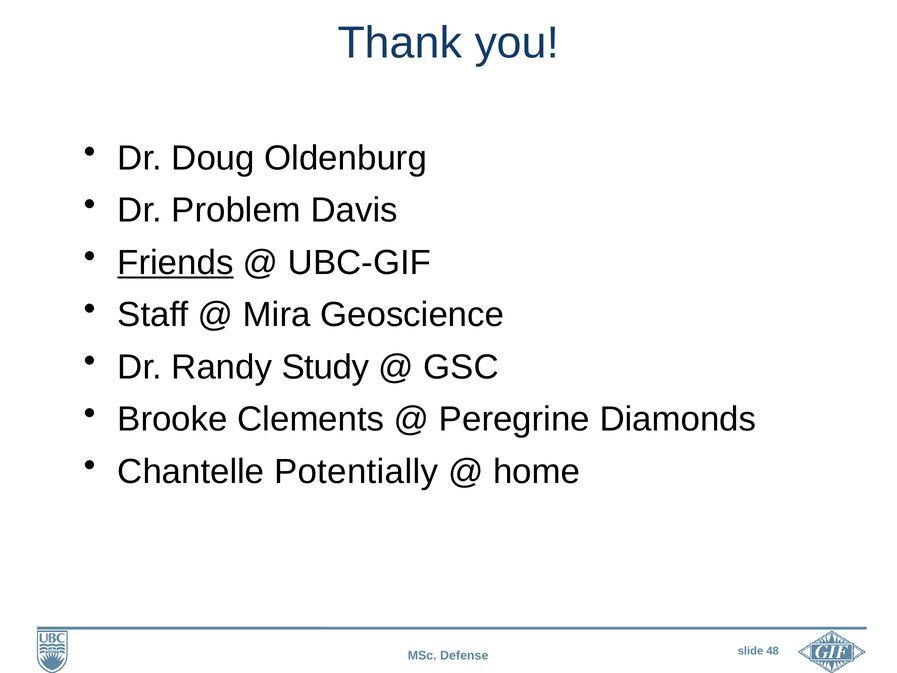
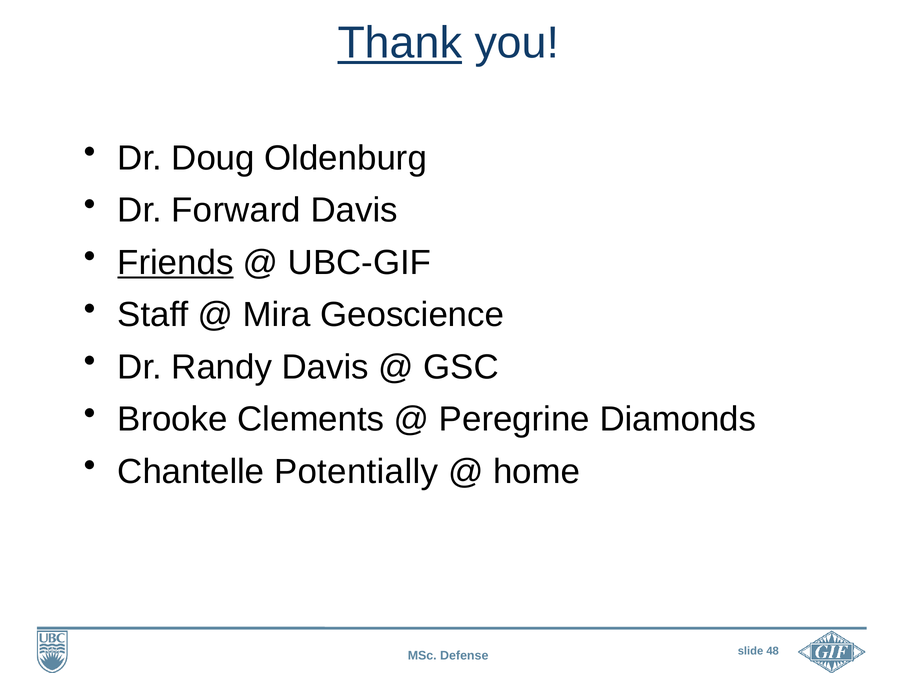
Thank underline: none -> present
Problem: Problem -> Forward
Randy Study: Study -> Davis
